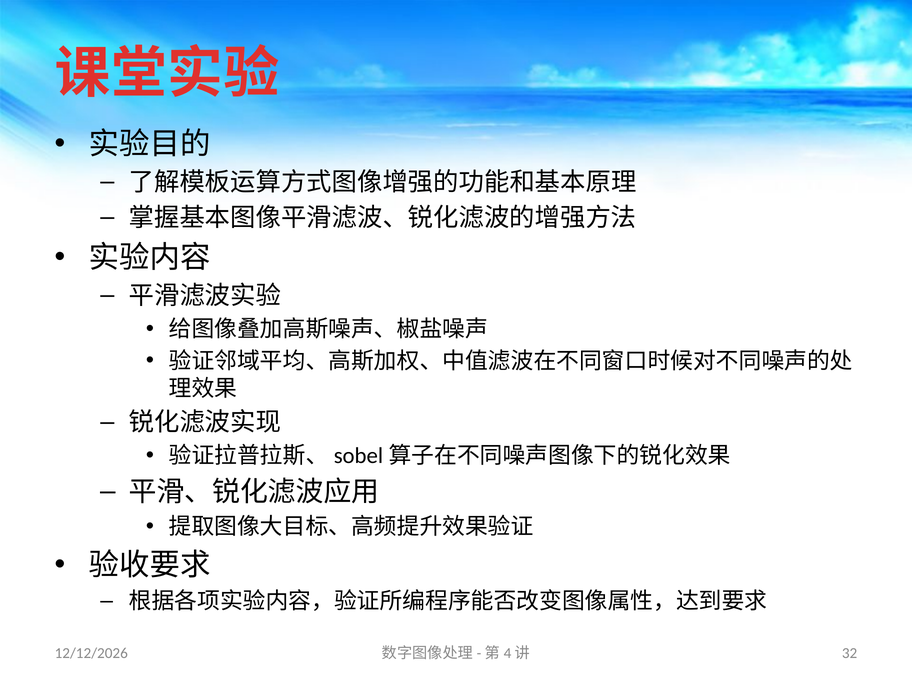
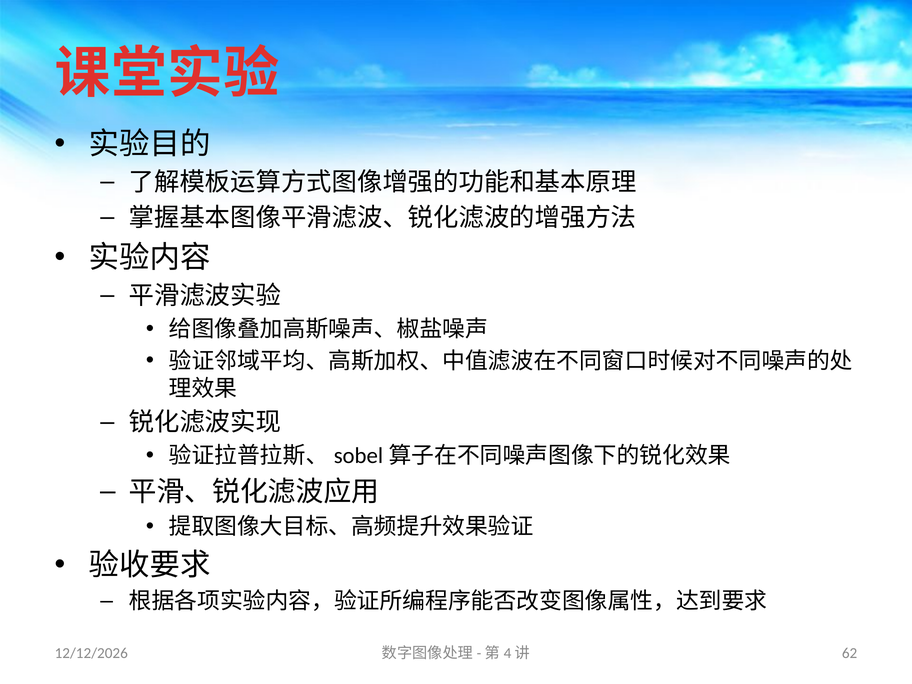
32: 32 -> 62
